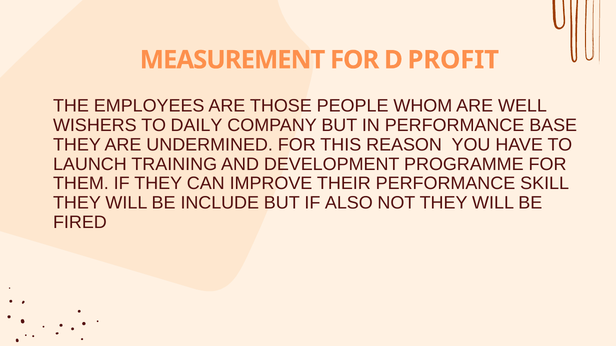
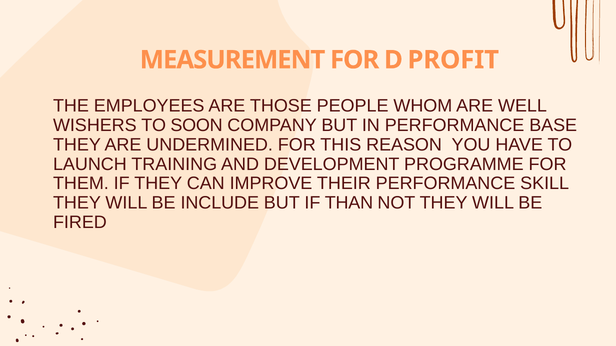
DAILY: DAILY -> SOON
ALSO: ALSO -> THAN
